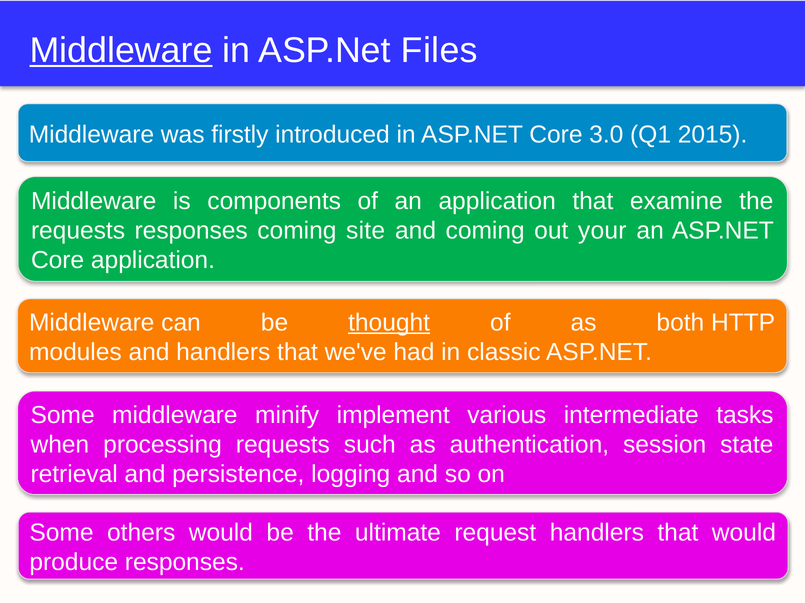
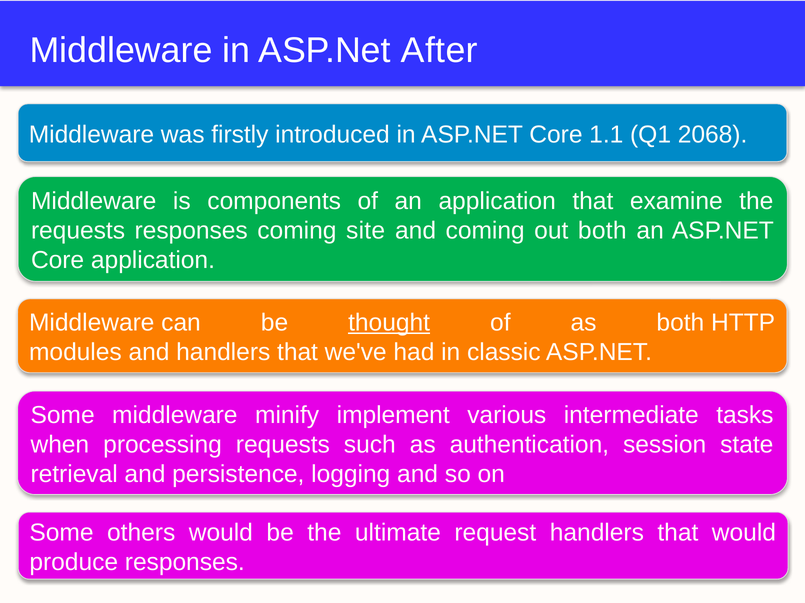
Middleware at (121, 51) underline: present -> none
Files: Files -> After
3.0: 3.0 -> 1.1
2015: 2015 -> 2068
out your: your -> both
